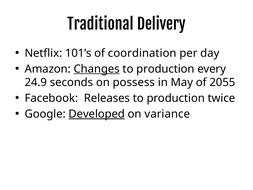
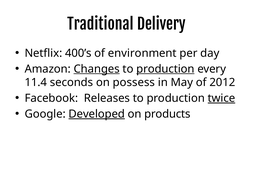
101’s: 101’s -> 400’s
coordination: coordination -> environment
production at (165, 69) underline: none -> present
24.9: 24.9 -> 11.4
2055: 2055 -> 2012
twice underline: none -> present
variance: variance -> products
